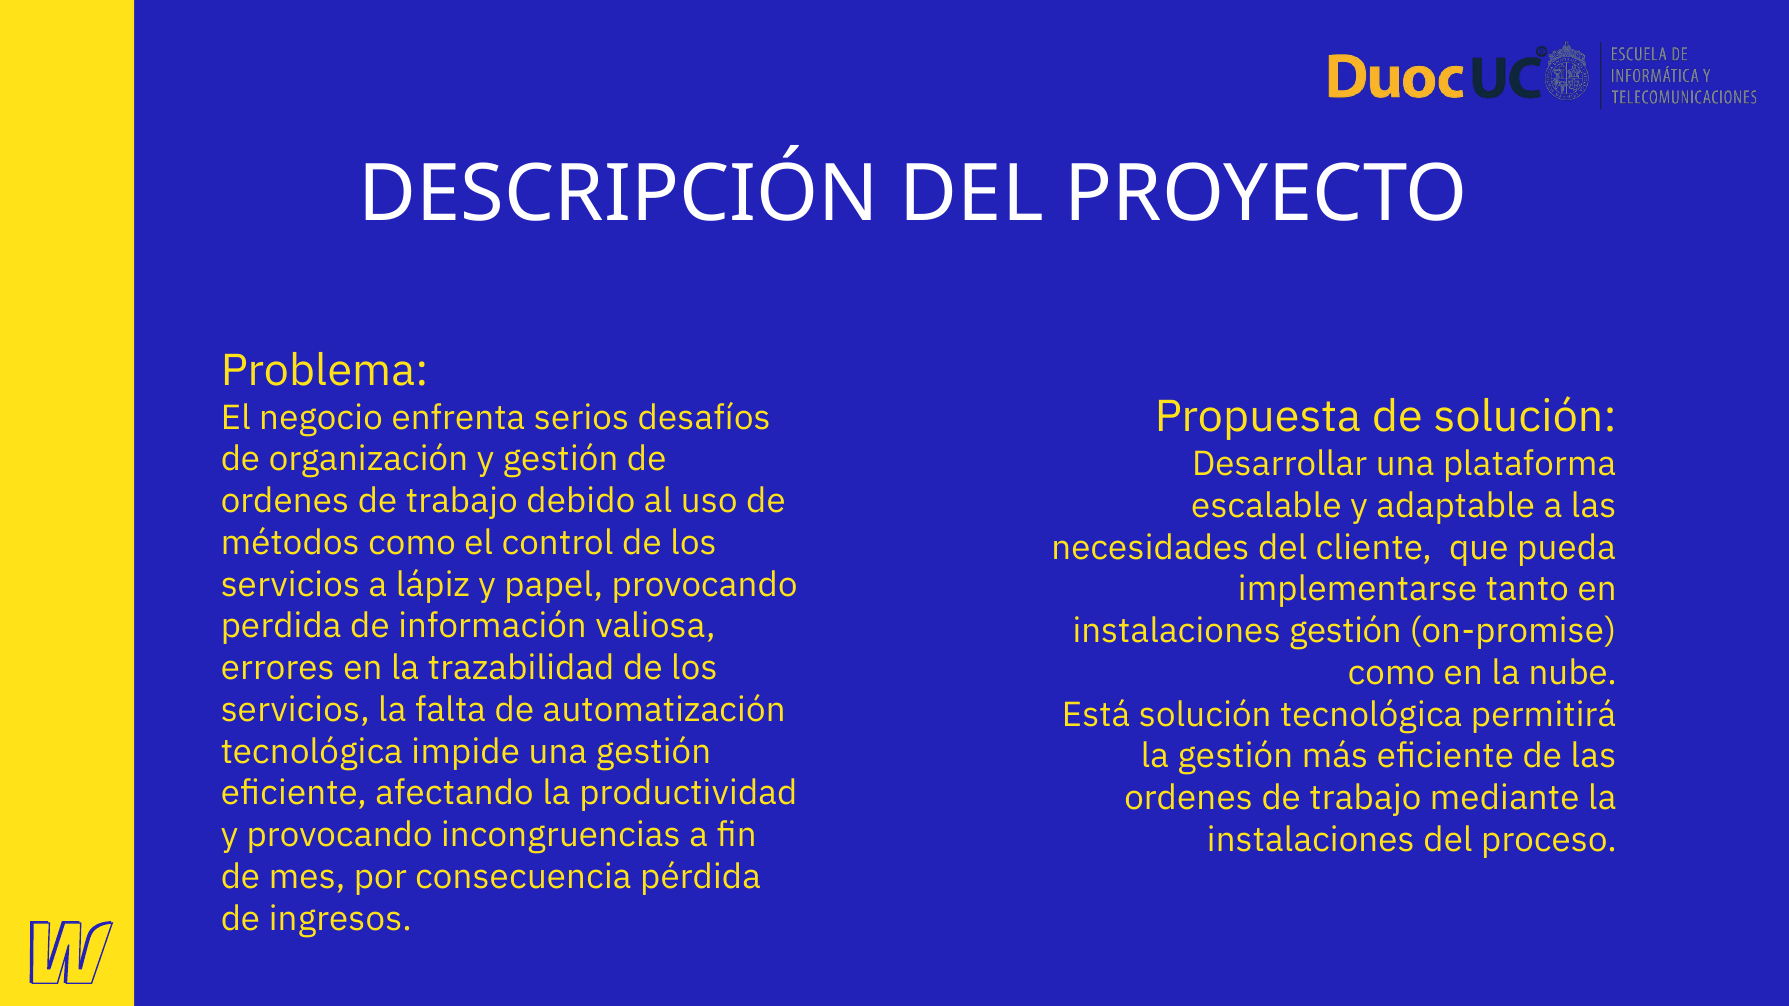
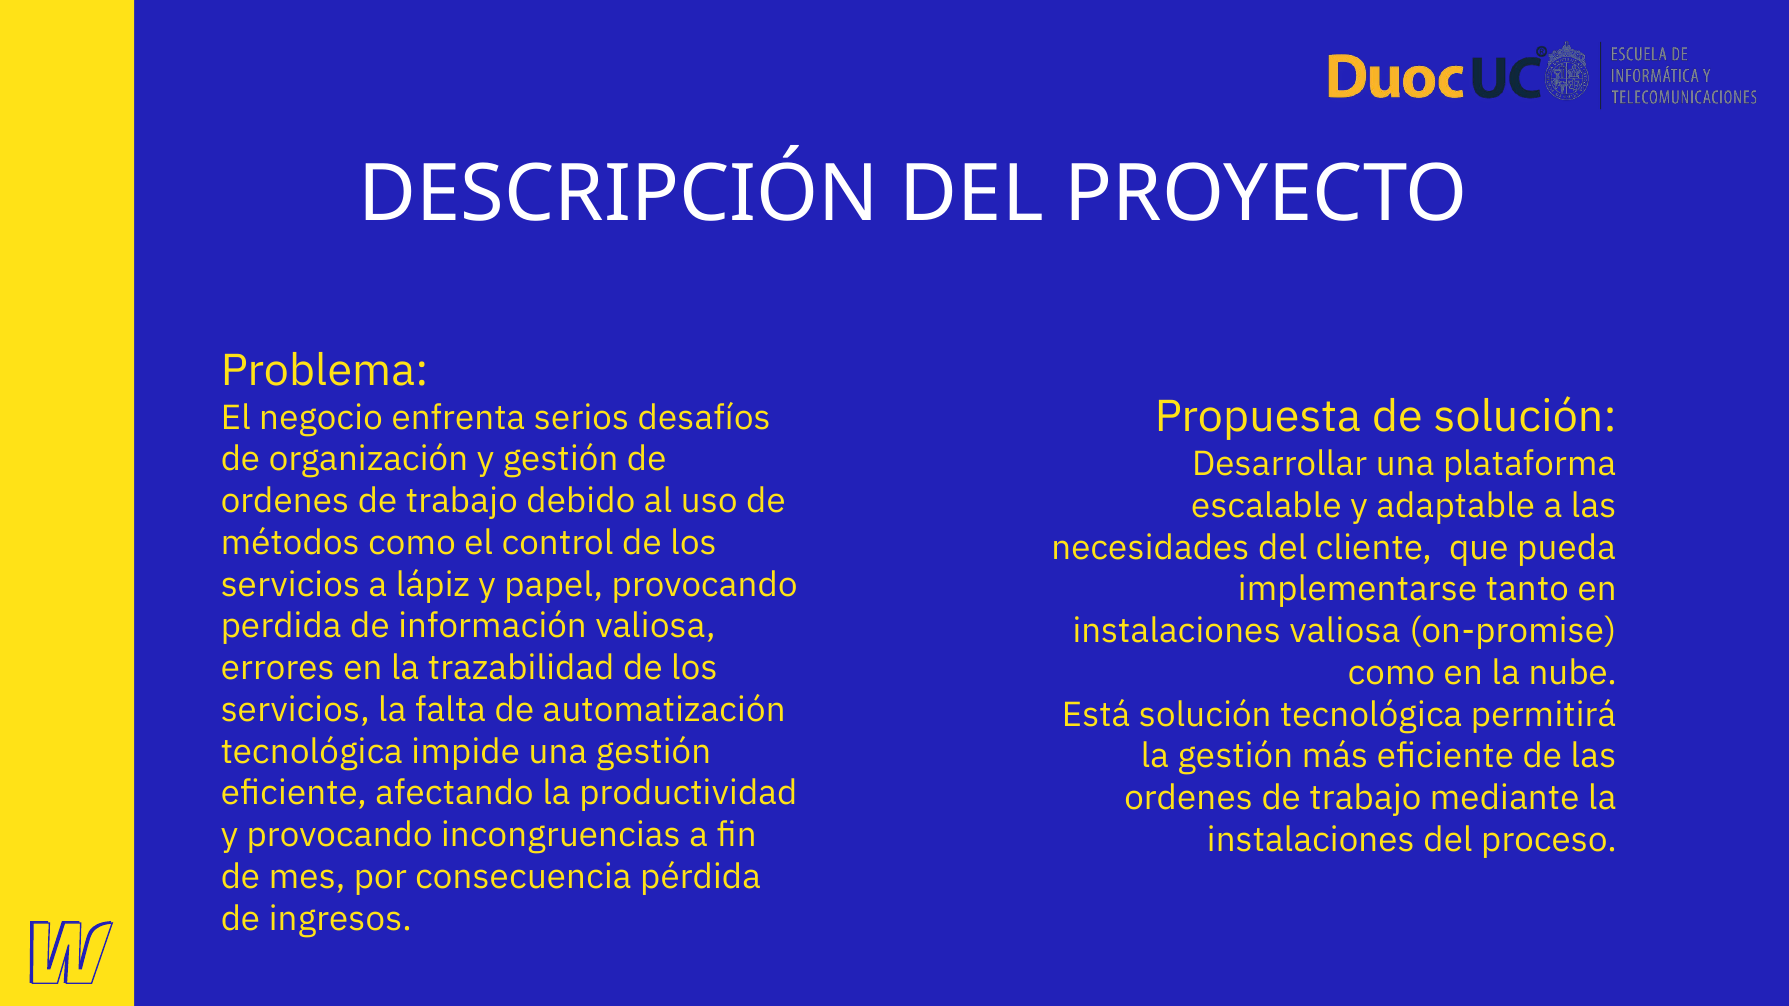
instalaciones gestión: gestión -> valiosa
